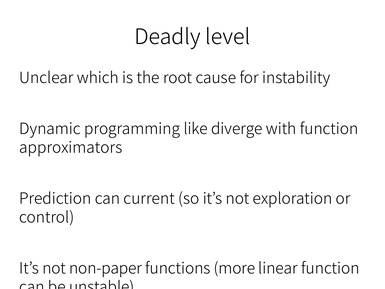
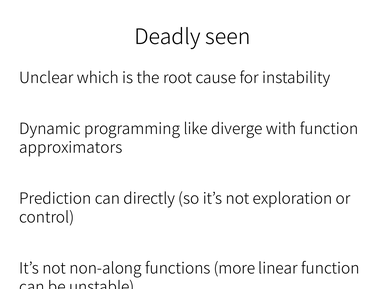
level: level -> seen
current: current -> directly
non-paper: non-paper -> non-along
